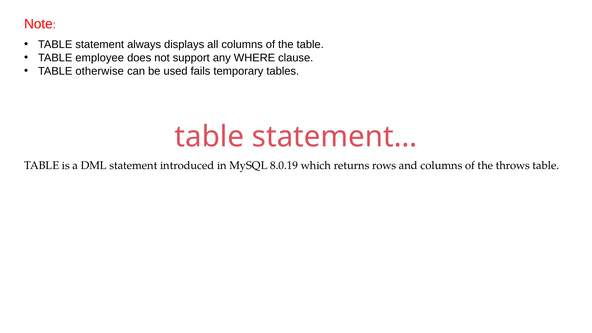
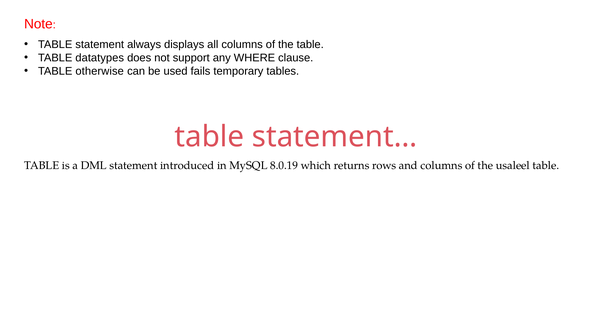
employee: employee -> datatypes
throws: throws -> usaleel
